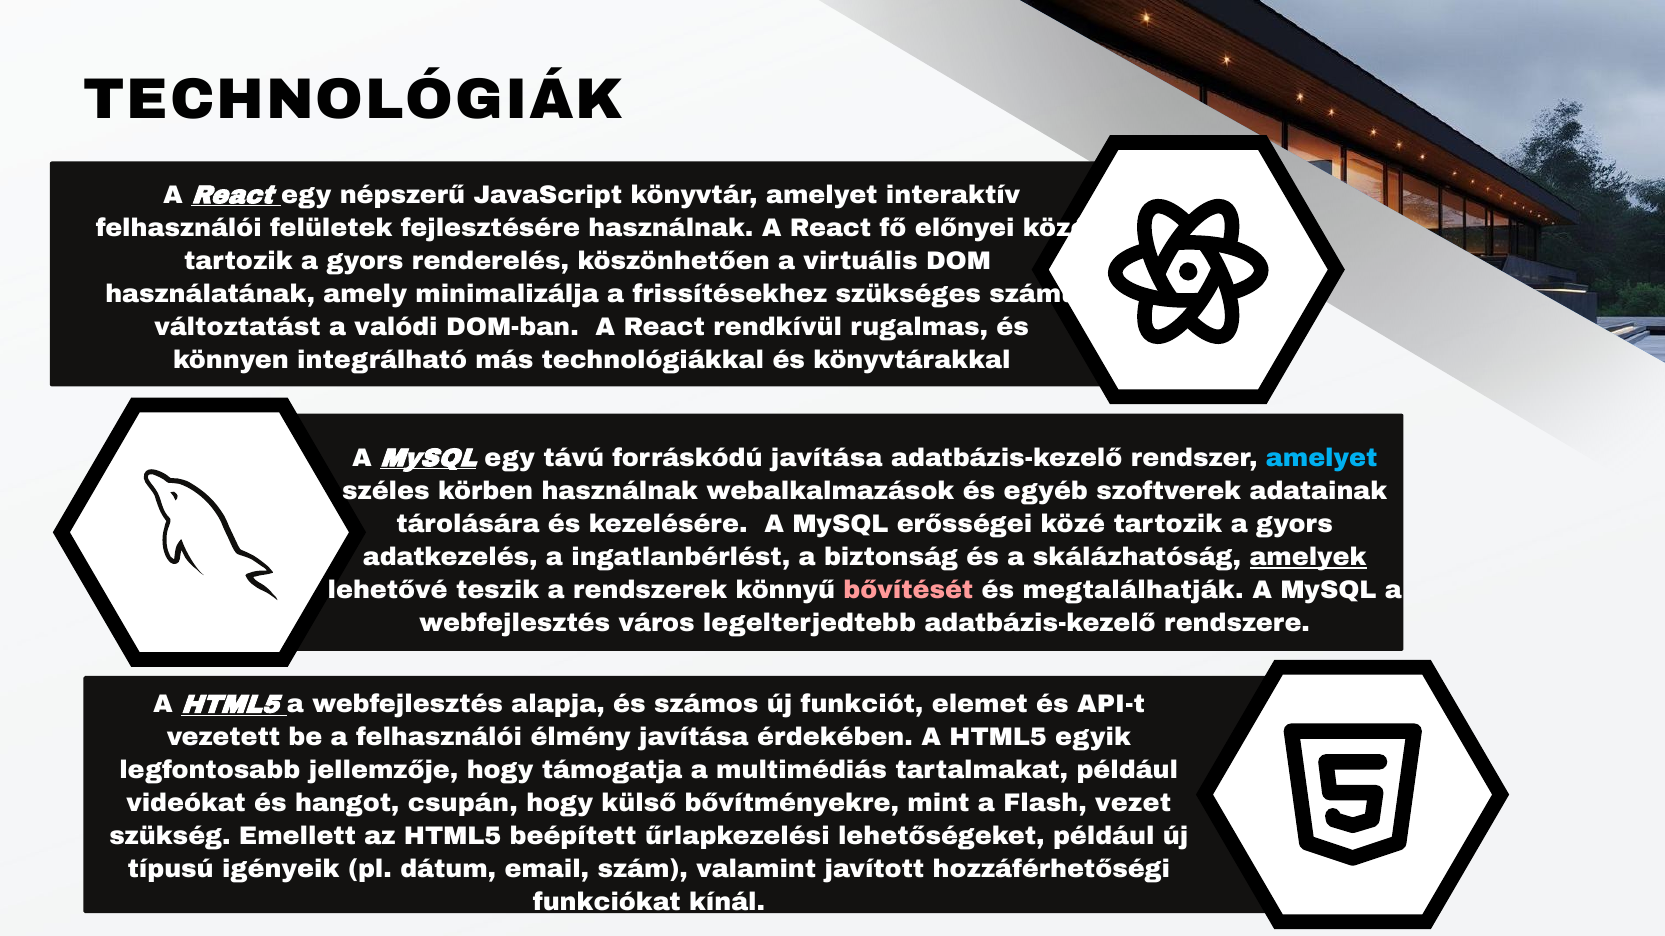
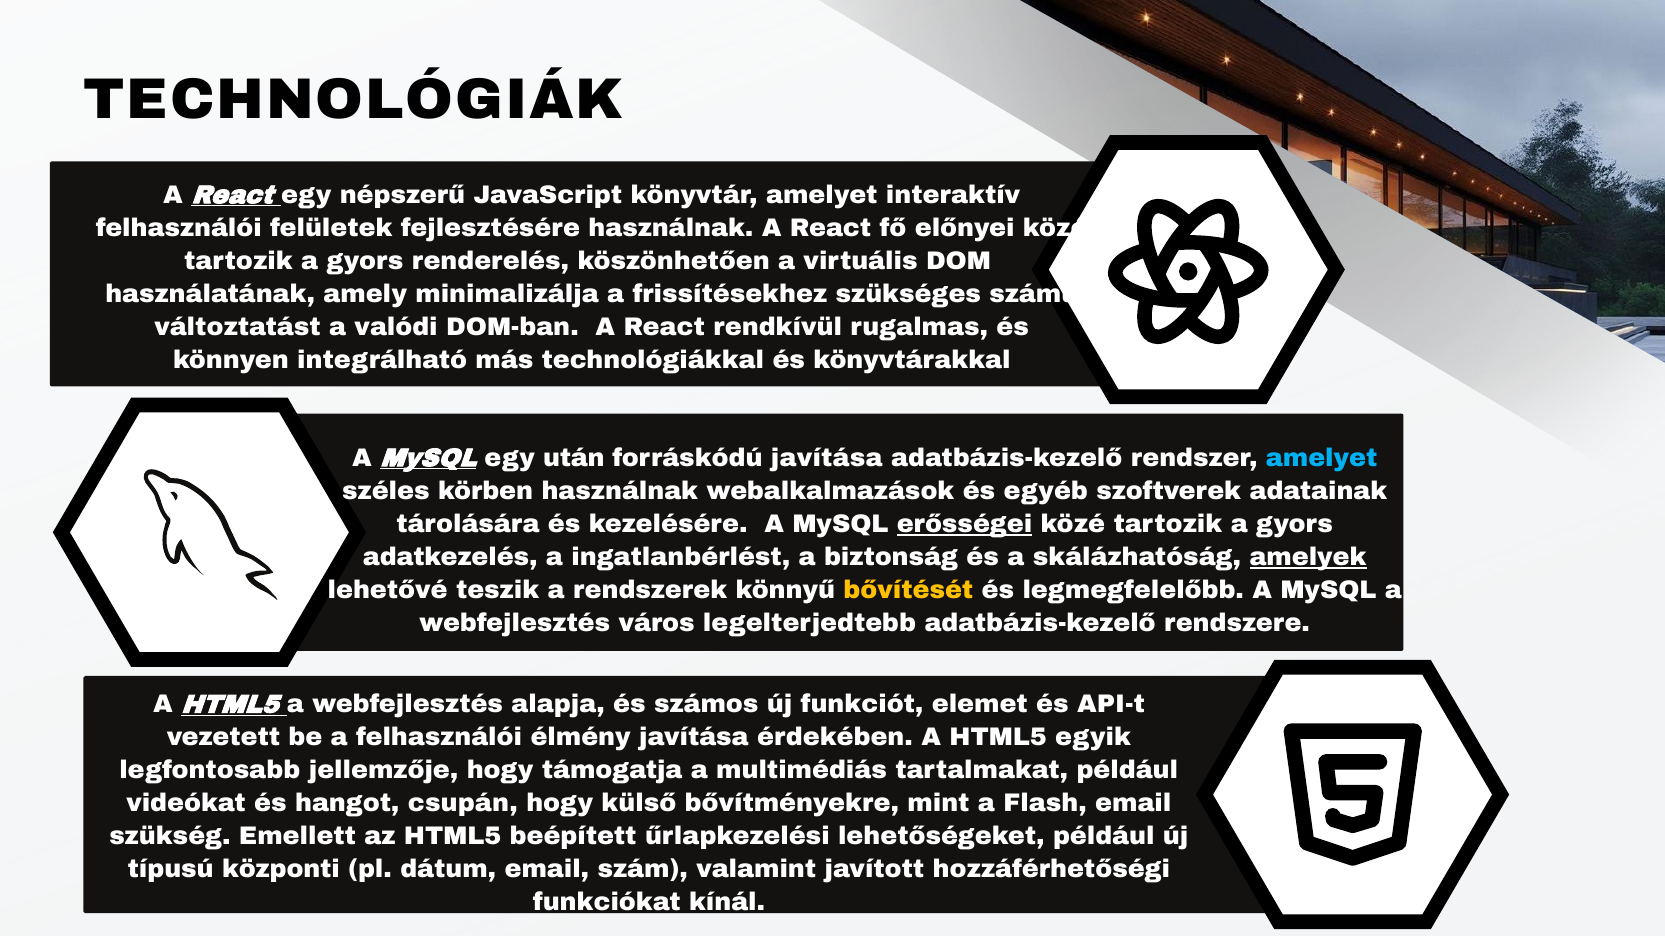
távú: távú -> után
erősségei underline: none -> present
bővítését colour: pink -> yellow
megtalálhatják: megtalálhatják -> legmegfelelőbb
Flash vezet: vezet -> email
igényeik: igényeik -> központi
